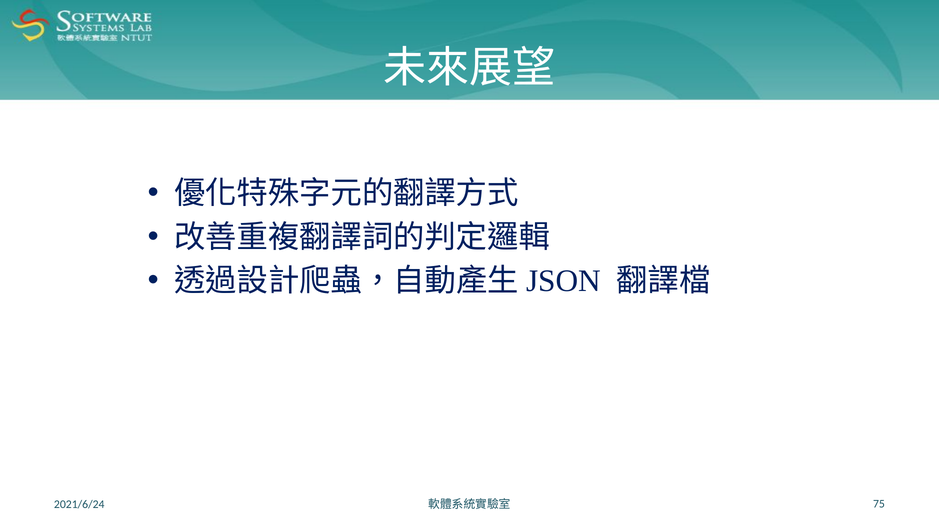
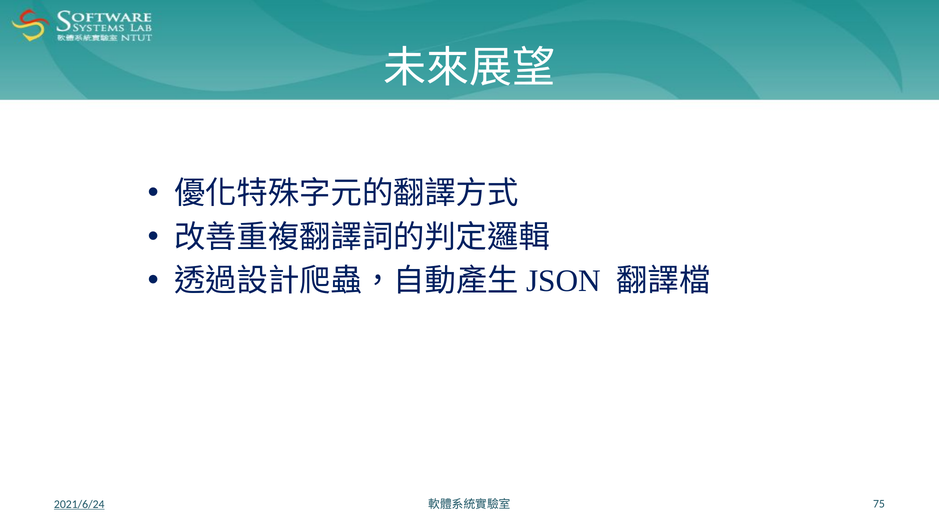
2021/6/24 underline: none -> present
